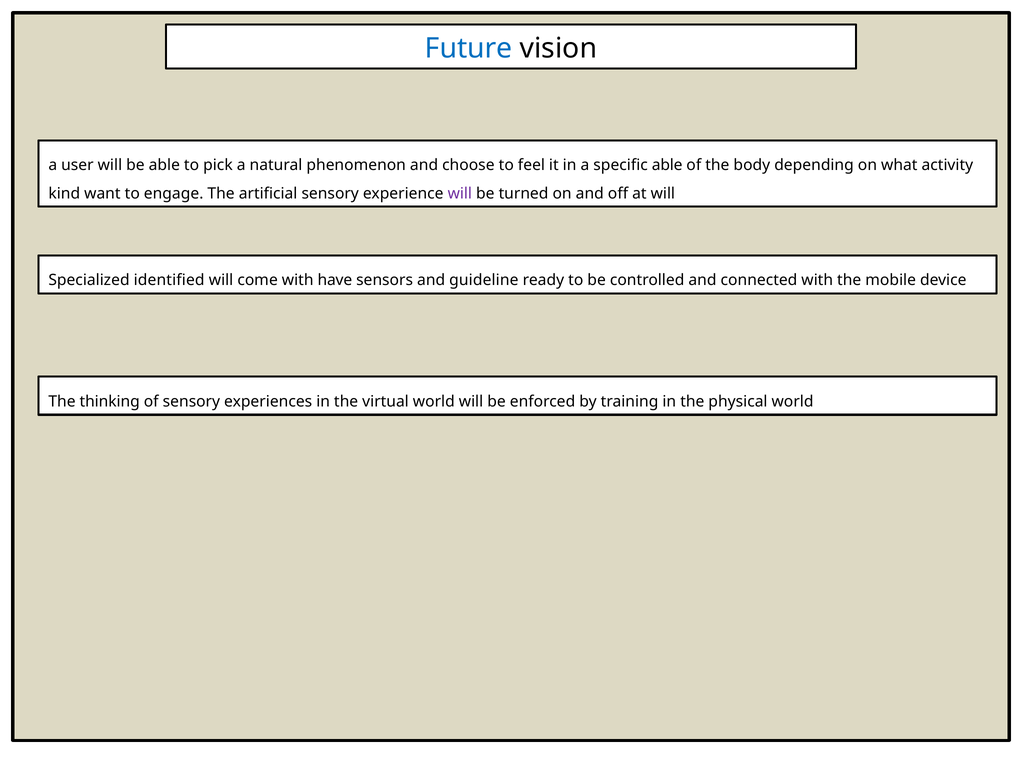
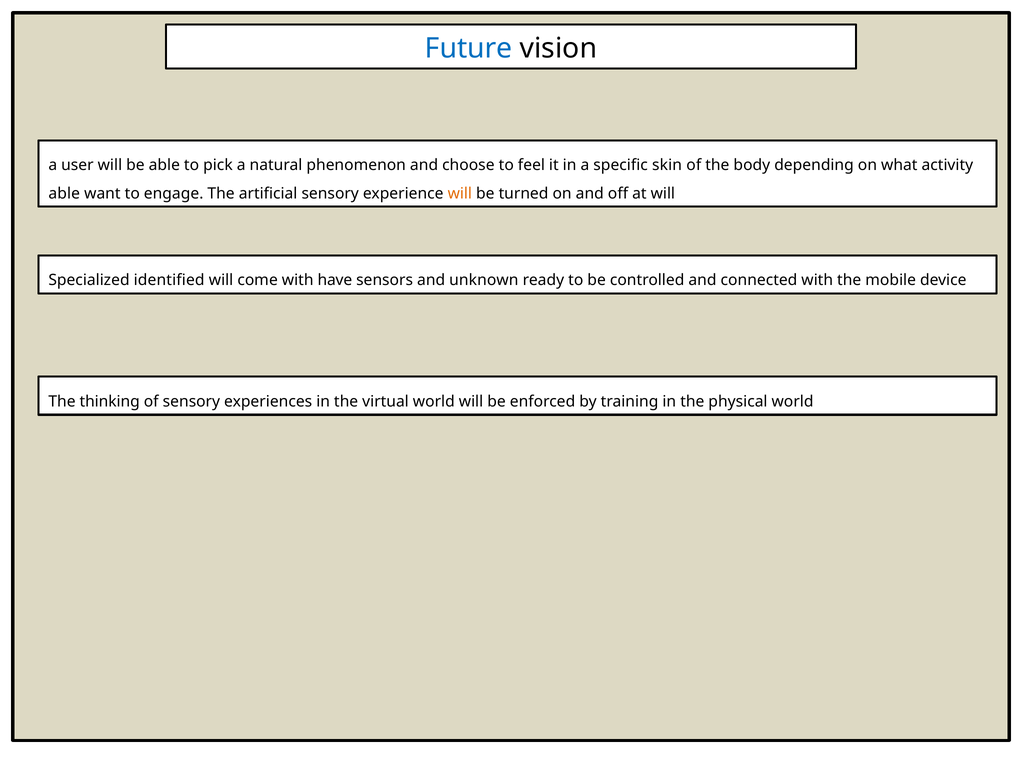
specific able: able -> skin
kind at (64, 193): kind -> able
will at (460, 193) colour: purple -> orange
guideline: guideline -> unknown
